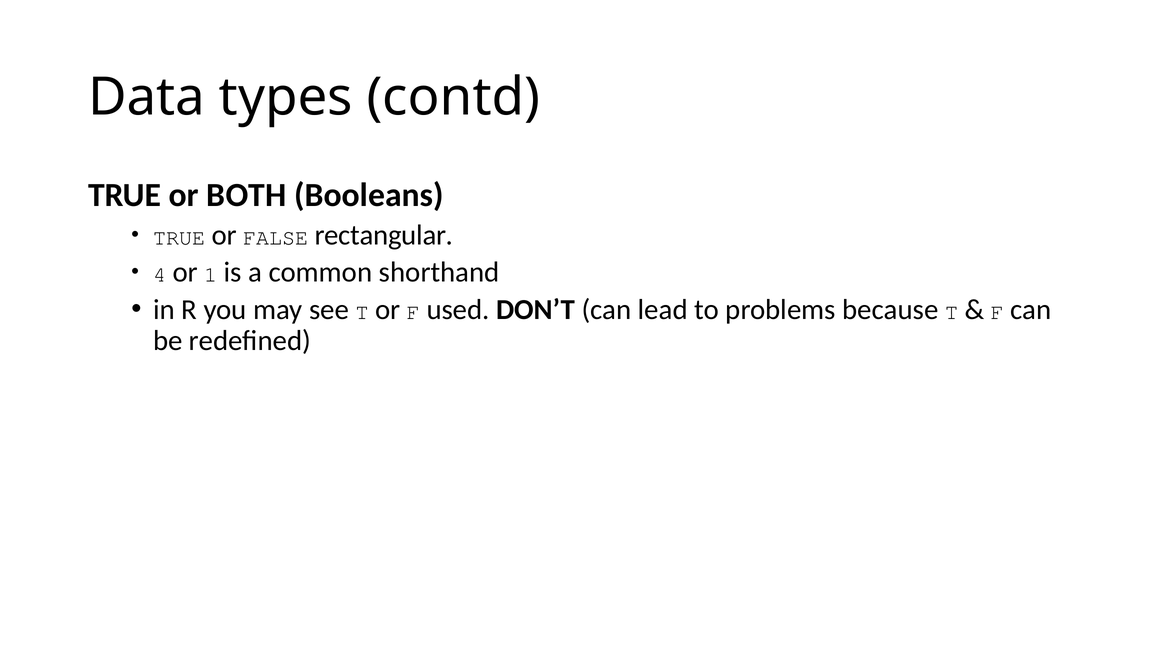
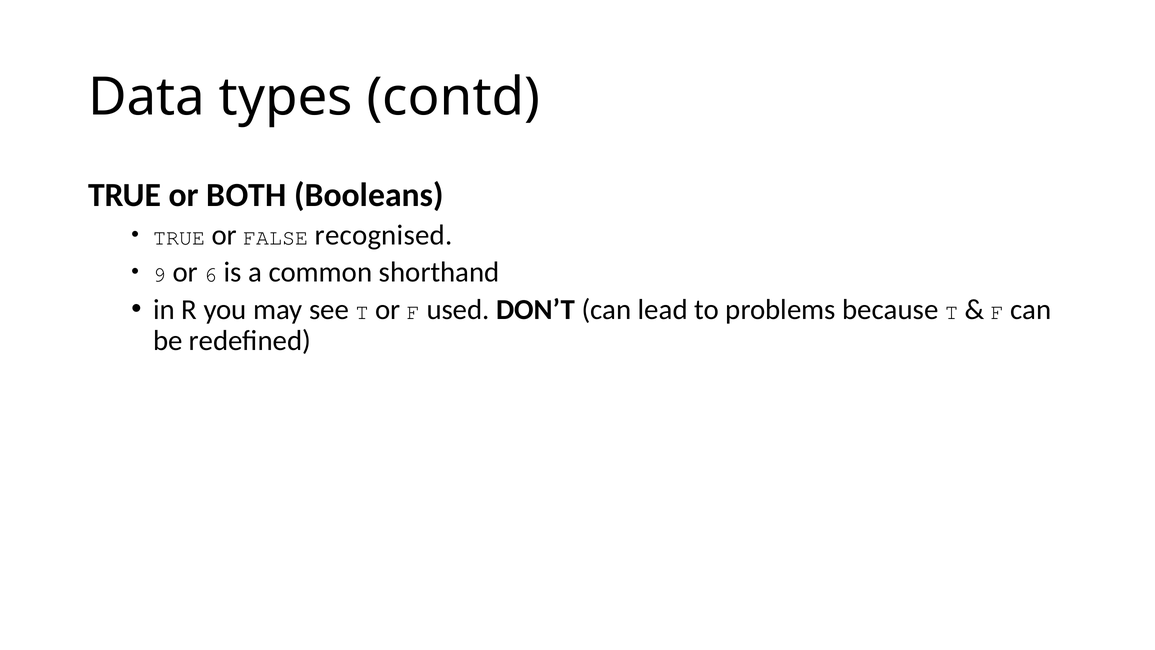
rectangular: rectangular -> recognised
4: 4 -> 9
1: 1 -> 6
